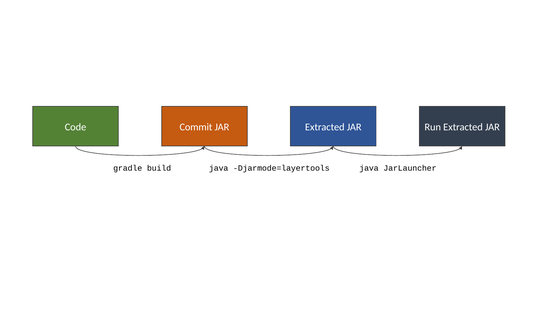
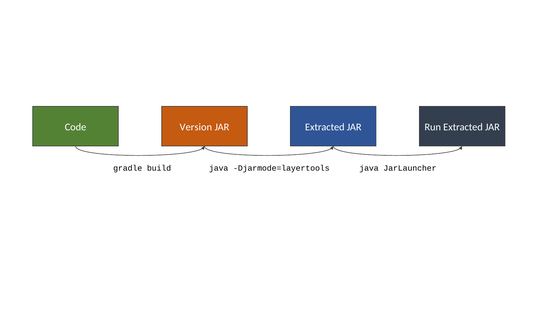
Commit: Commit -> Version
